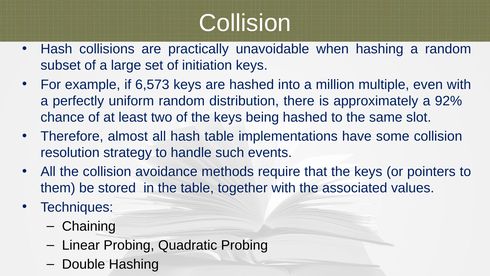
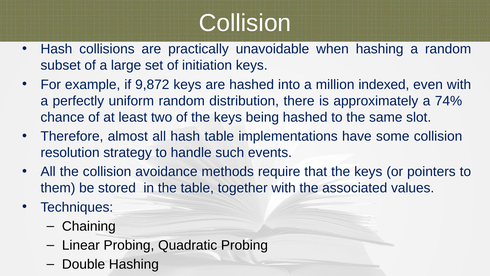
6,573: 6,573 -> 9,872
multiple: multiple -> indexed
92%: 92% -> 74%
